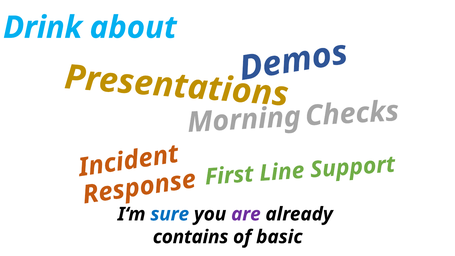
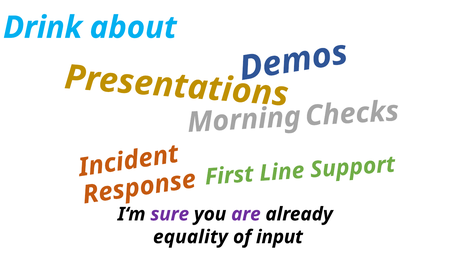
sure colour: blue -> purple
contains: contains -> equality
basic: basic -> input
